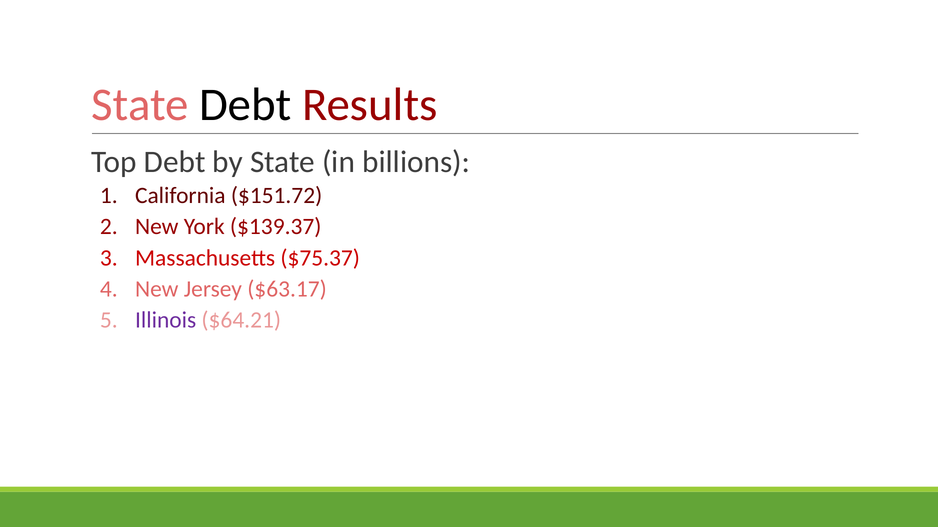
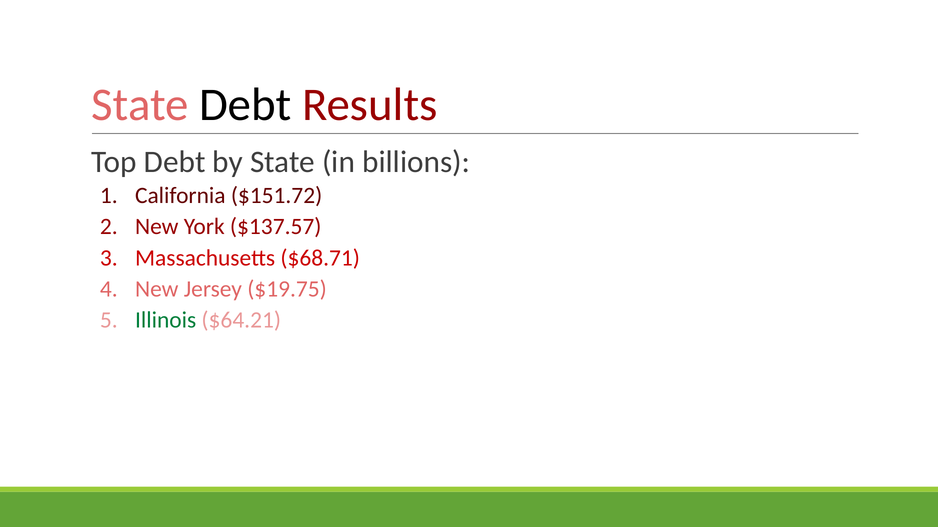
$139.37: $139.37 -> $137.57
$75.37: $75.37 -> $68.71
$63.17: $63.17 -> $19.75
Illinois colour: purple -> green
